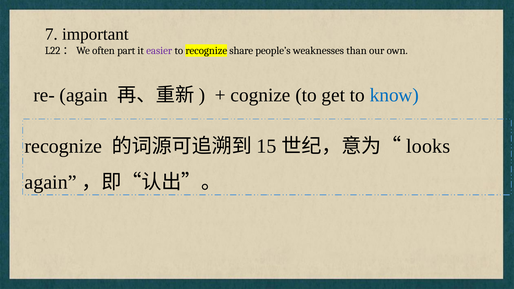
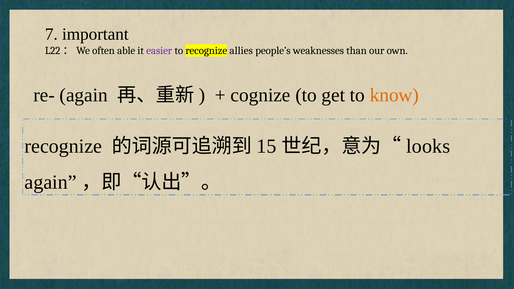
part: part -> able
share: share -> allies
know colour: blue -> orange
